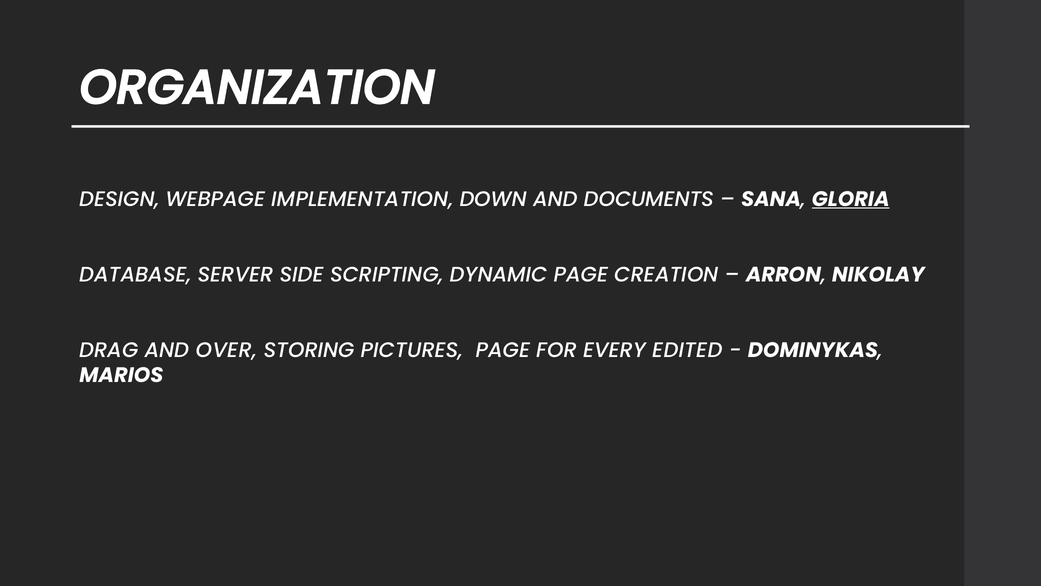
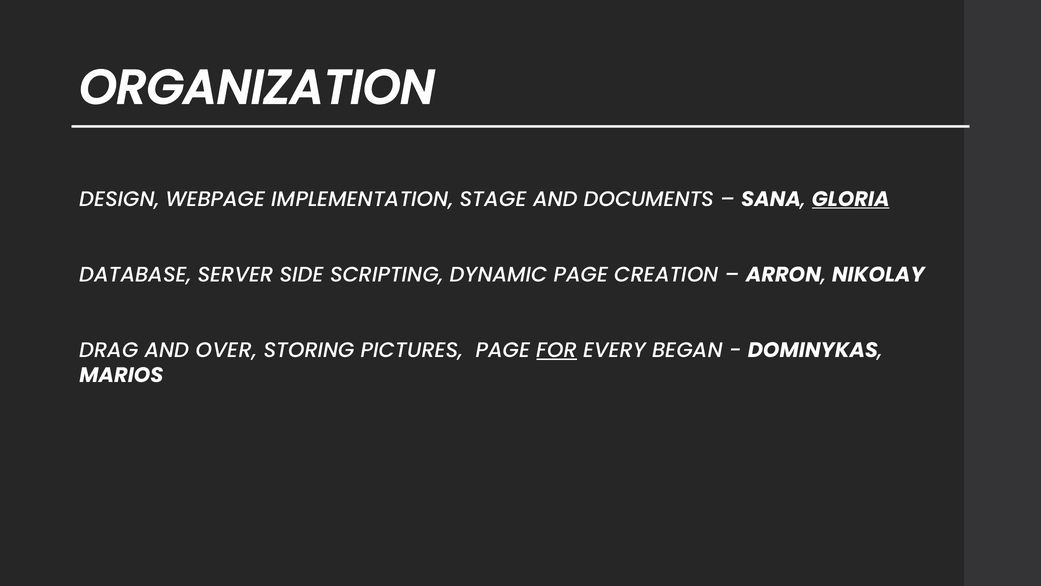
DOWN: DOWN -> STAGE
FOR underline: none -> present
EDITED: EDITED -> BEGAN
